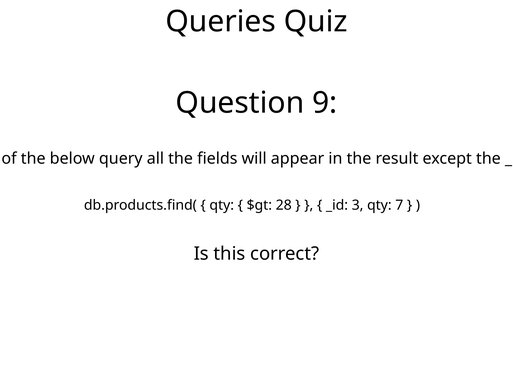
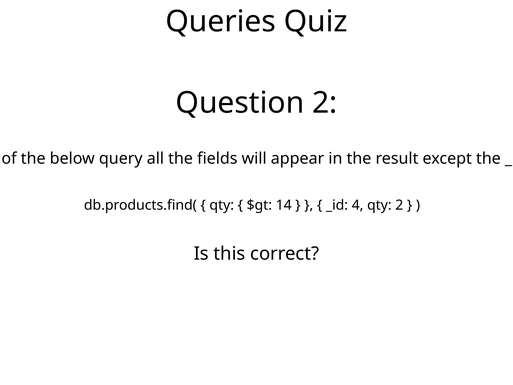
Question 9: 9 -> 2
28: 28 -> 14
3: 3 -> 4
qty 7: 7 -> 2
